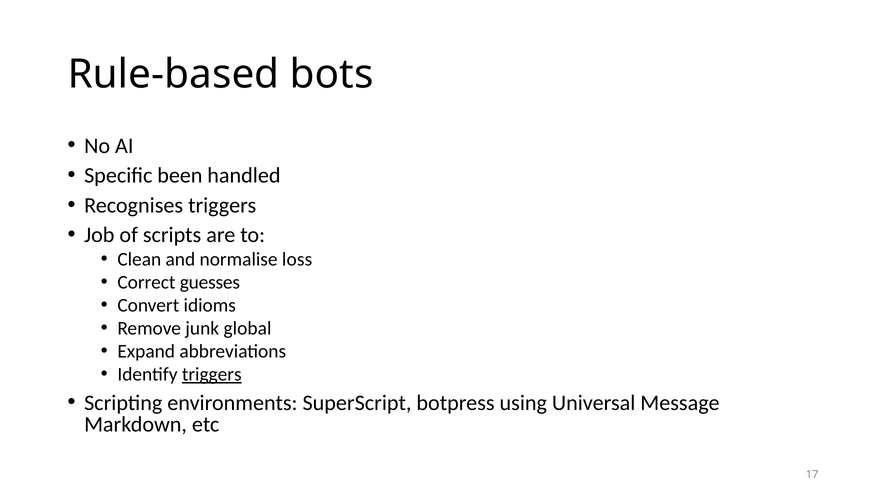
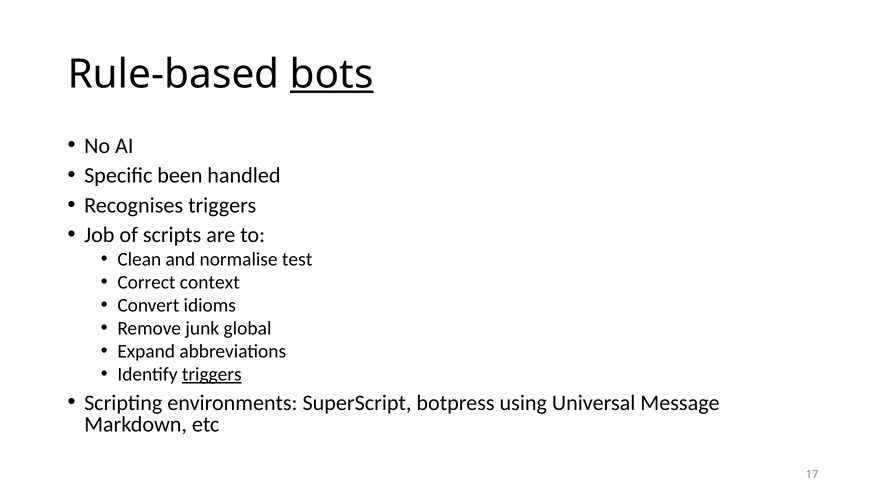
bots underline: none -> present
loss: loss -> test
guesses: guesses -> context
